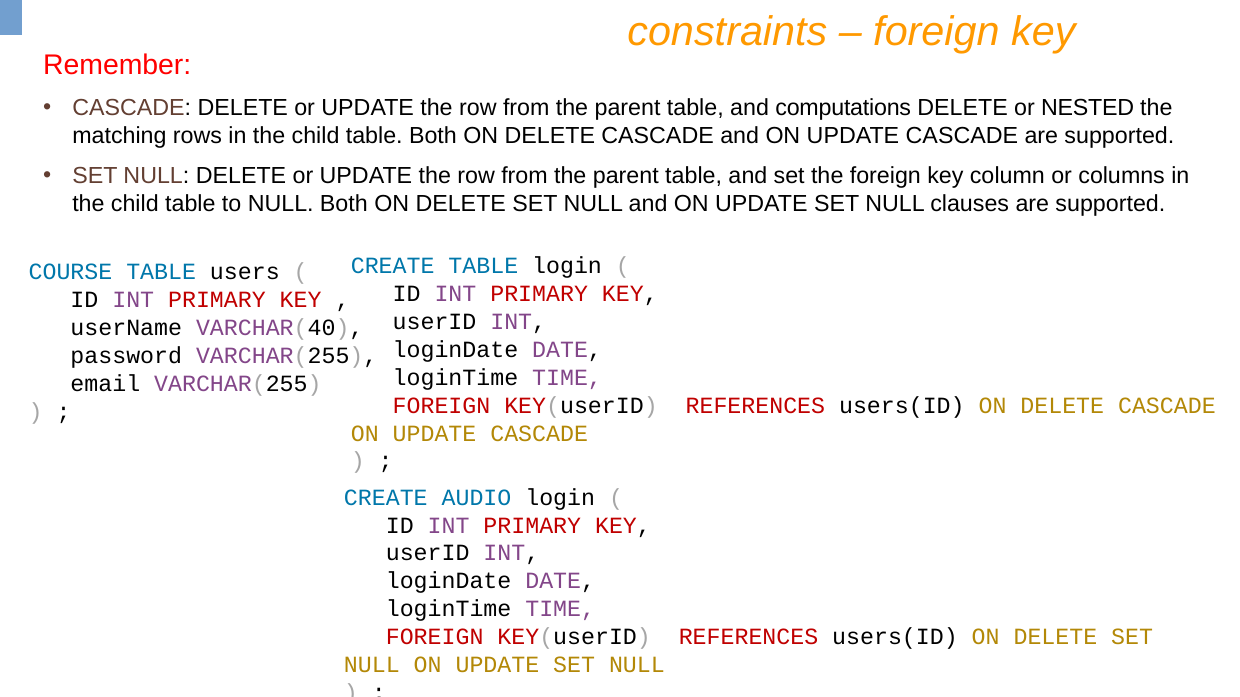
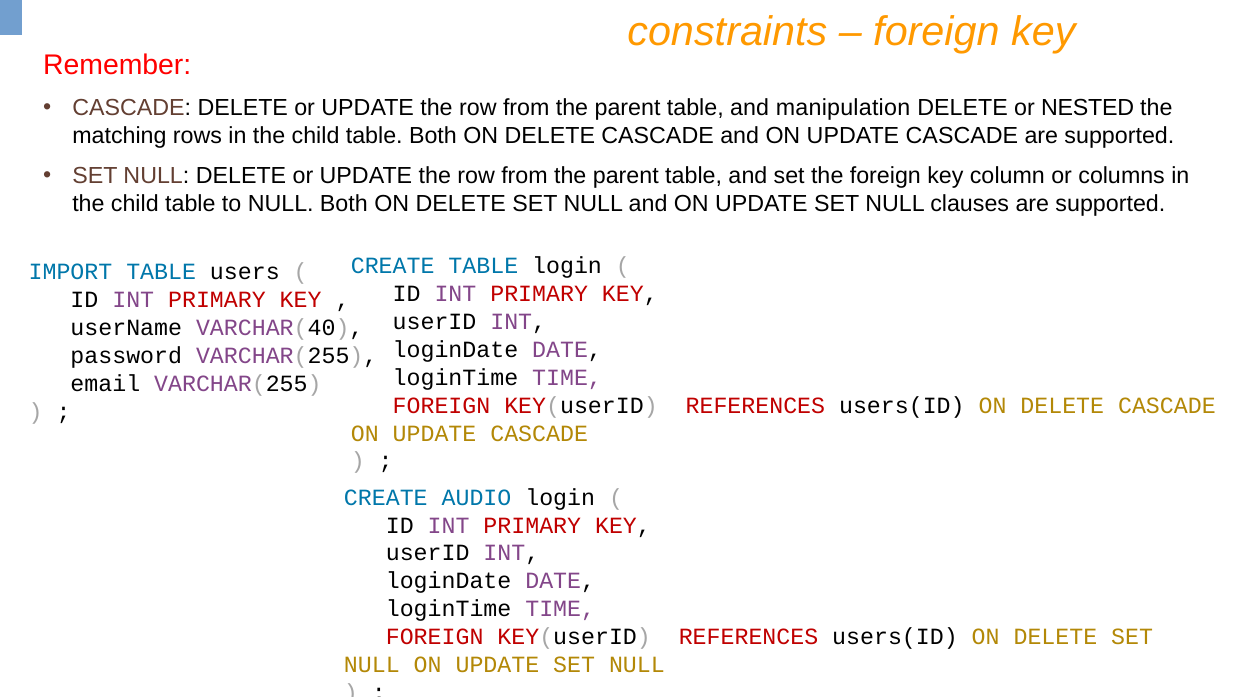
computations: computations -> manipulation
COURSE: COURSE -> IMPORT
